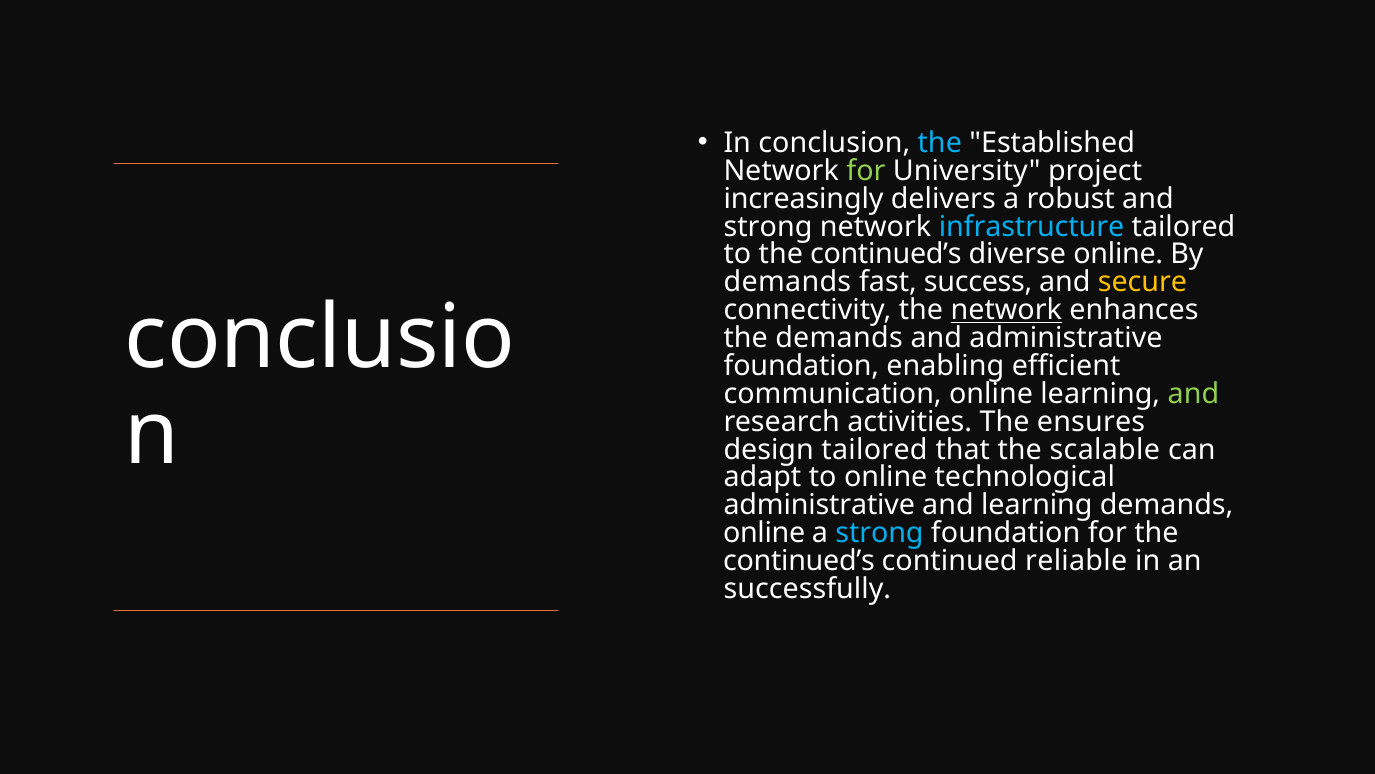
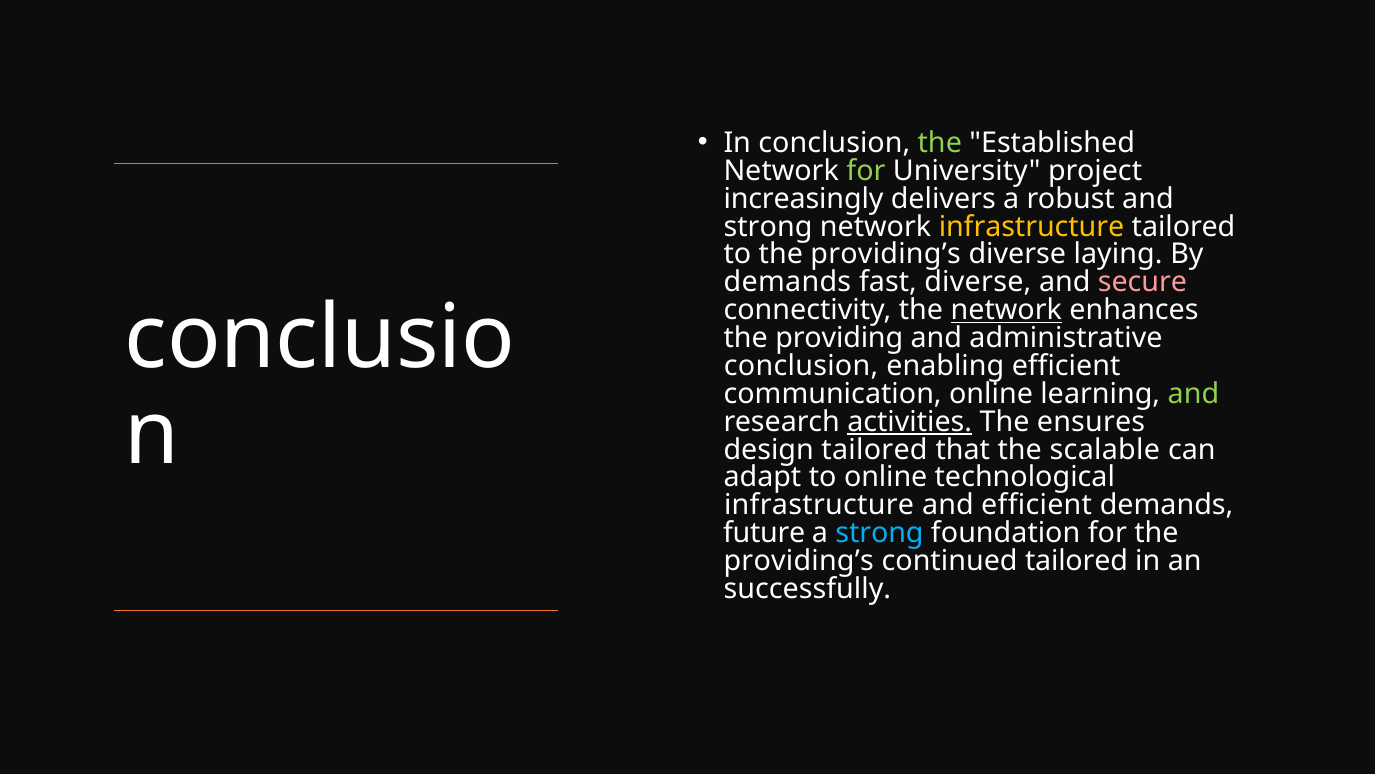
the at (940, 143) colour: light blue -> light green
infrastructure at (1032, 226) colour: light blue -> yellow
to the continued’s: continued’s -> providing’s
diverse online: online -> laying
fast success: success -> diverse
secure colour: yellow -> pink
the demands: demands -> providing
foundation at (801, 366): foundation -> conclusion
activities underline: none -> present
administrative at (819, 505): administrative -> infrastructure
and learning: learning -> efficient
online at (764, 533): online -> future
continued’s at (799, 561): continued’s -> providing’s
continued reliable: reliable -> tailored
